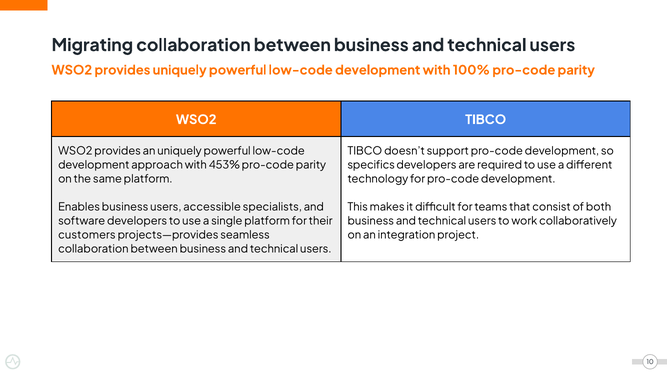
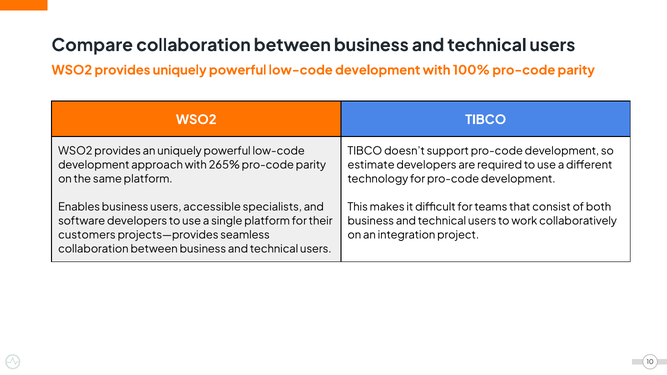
Migrating: Migrating -> Compare
453%: 453% -> 265%
specifics: specifics -> estimate
